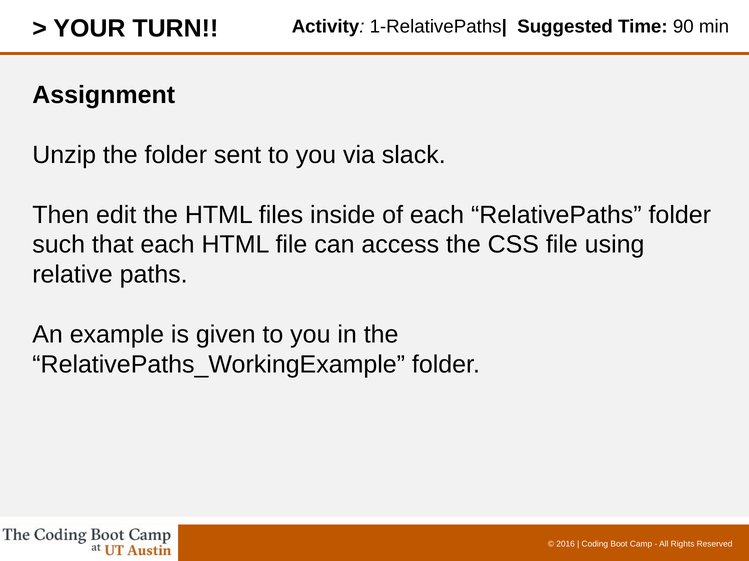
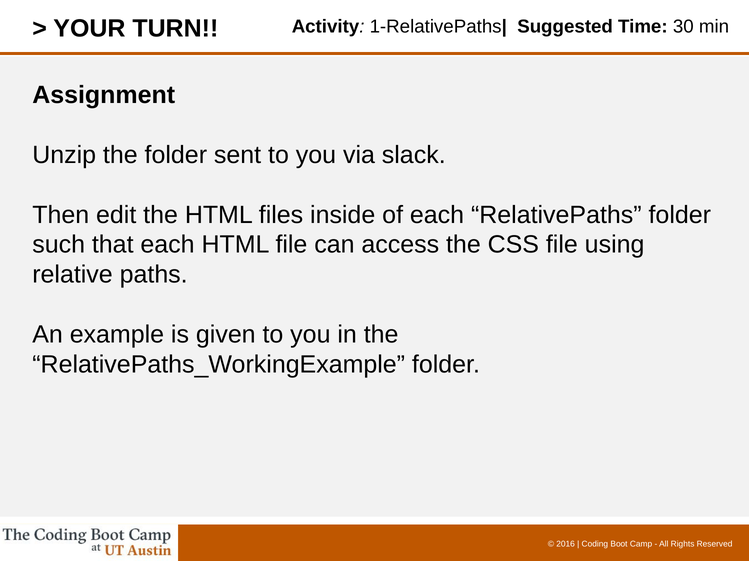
90: 90 -> 30
